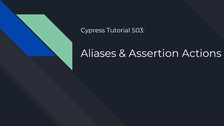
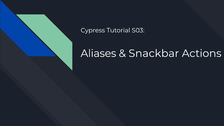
Assertion: Assertion -> Snackbar
